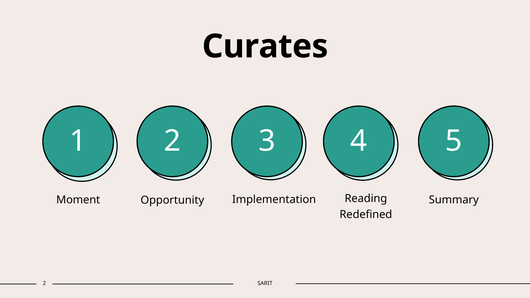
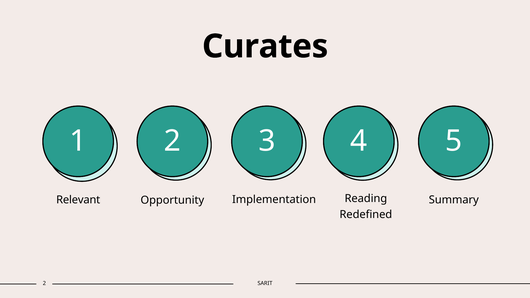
Moment: Moment -> Relevant
